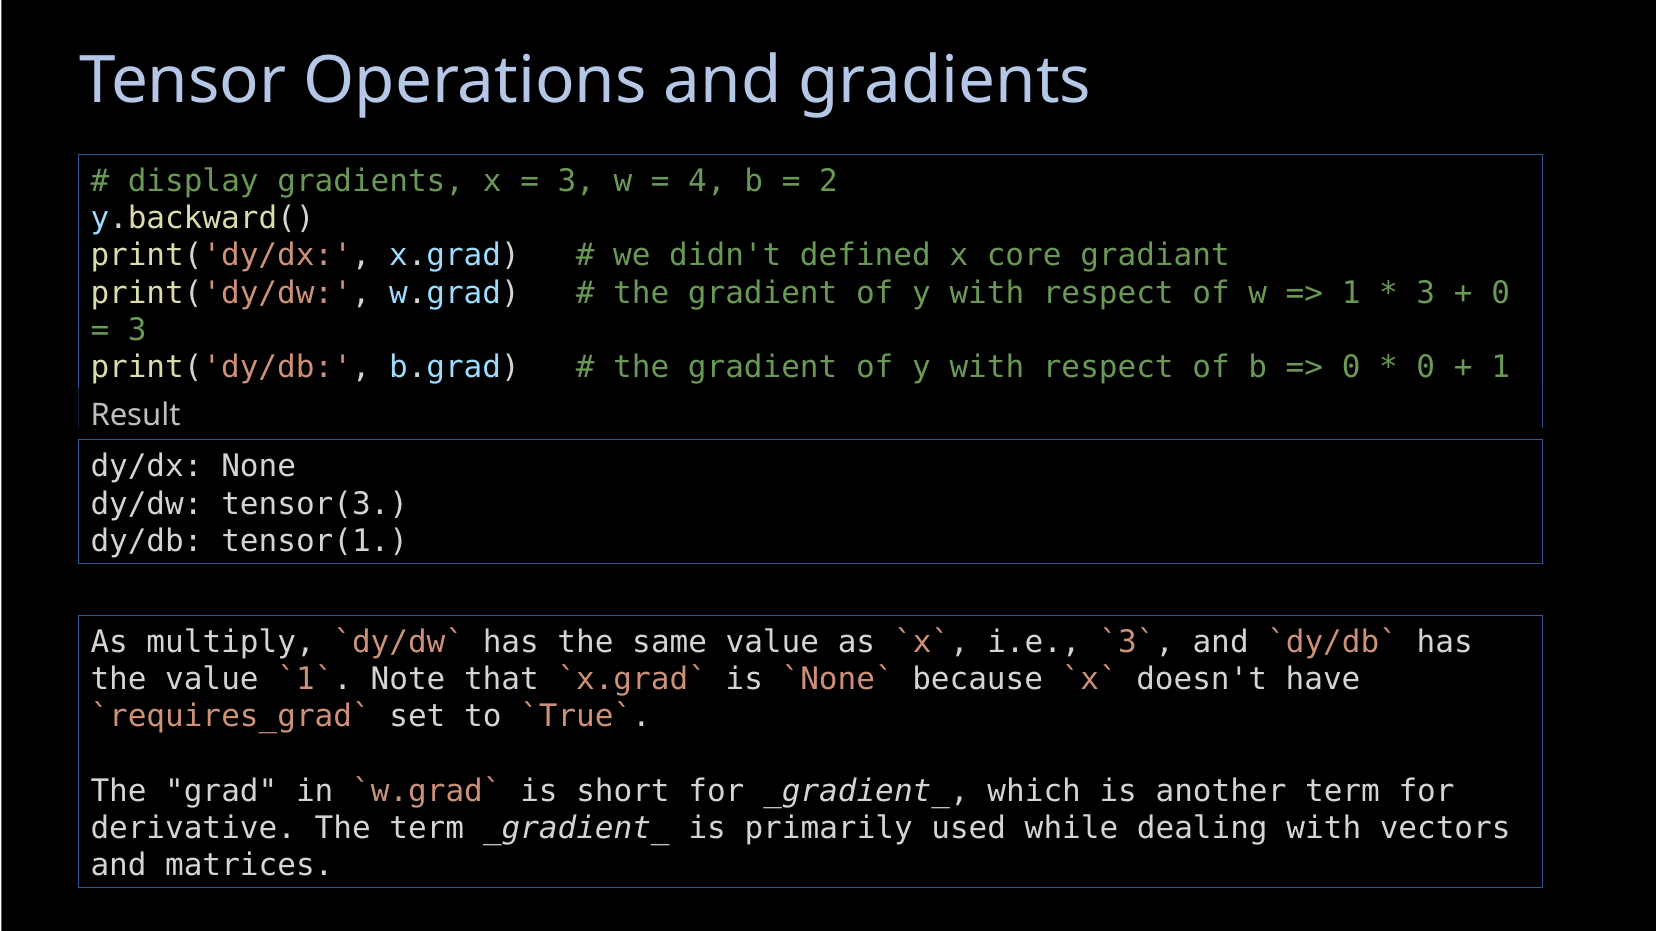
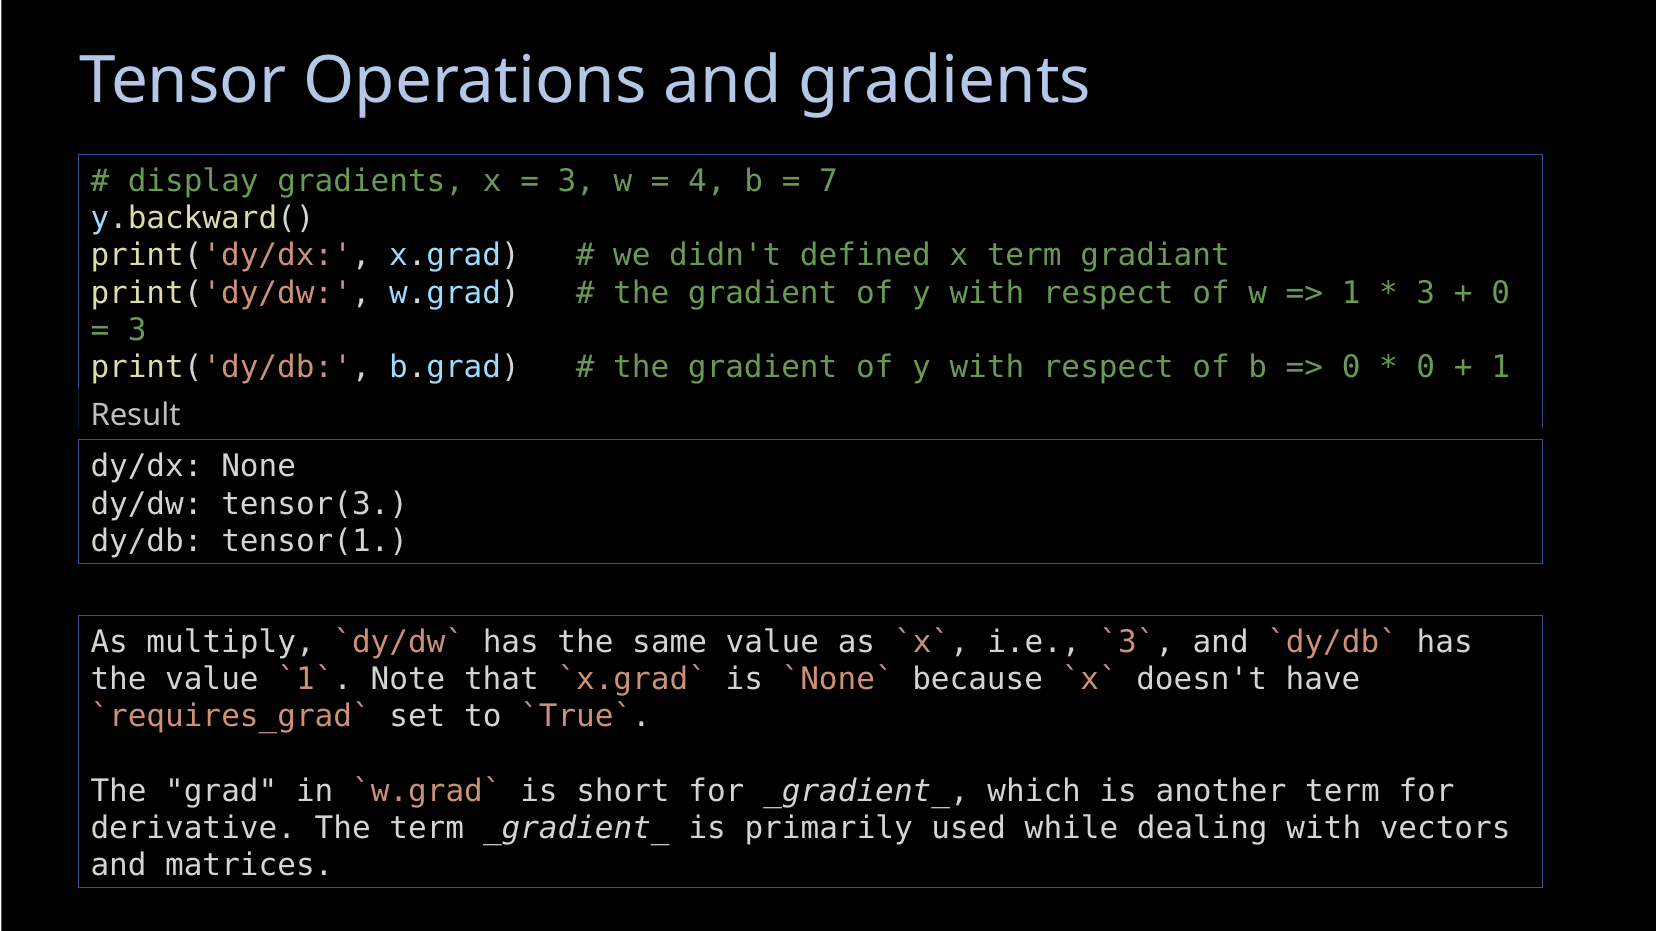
2: 2 -> 7
x core: core -> term
